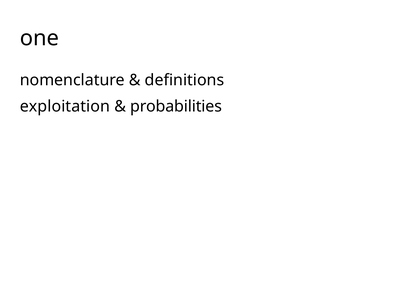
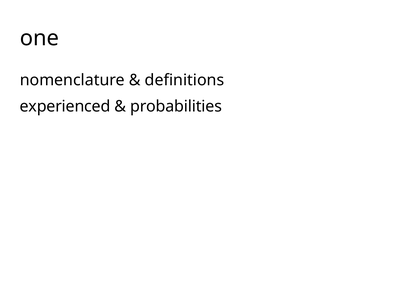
exploitation: exploitation -> experienced
